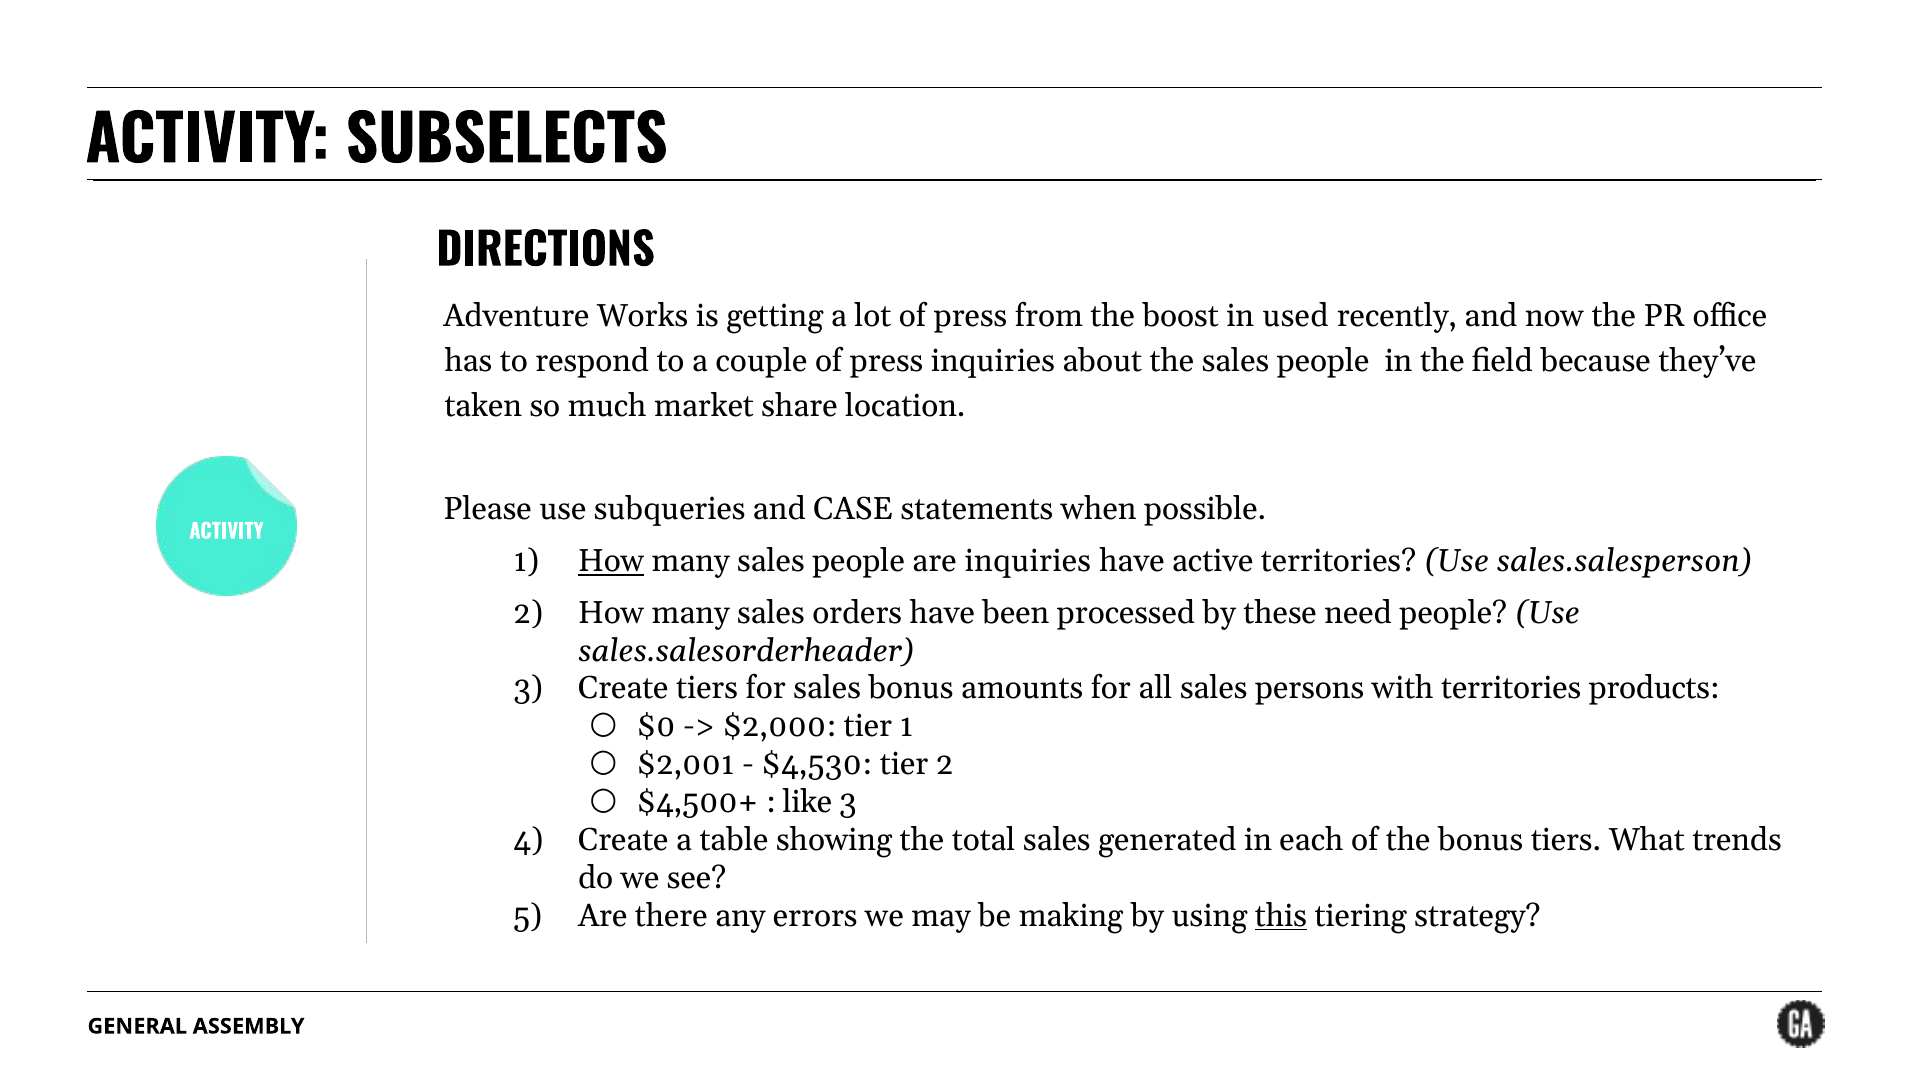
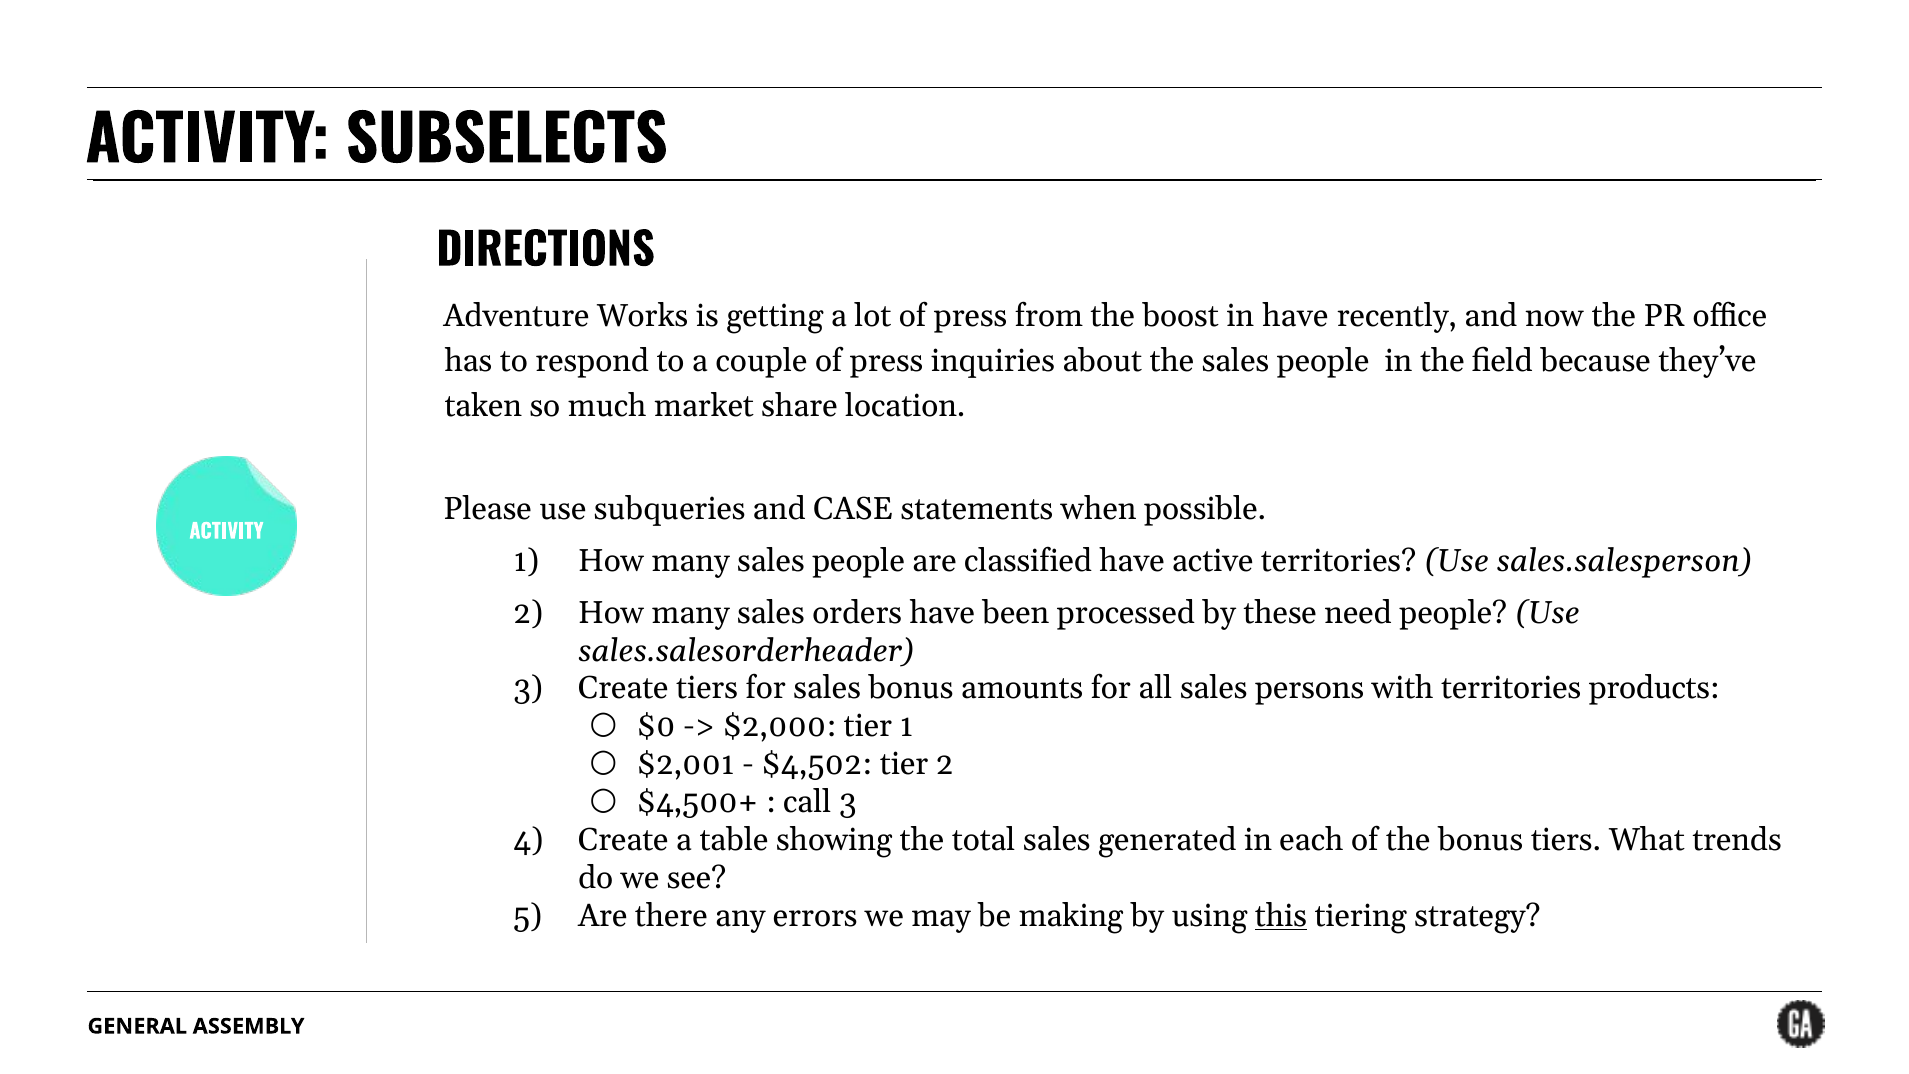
in used: used -> have
How at (611, 561) underline: present -> none
are inquiries: inquiries -> classified
$4,530: $4,530 -> $4,502
like: like -> call
